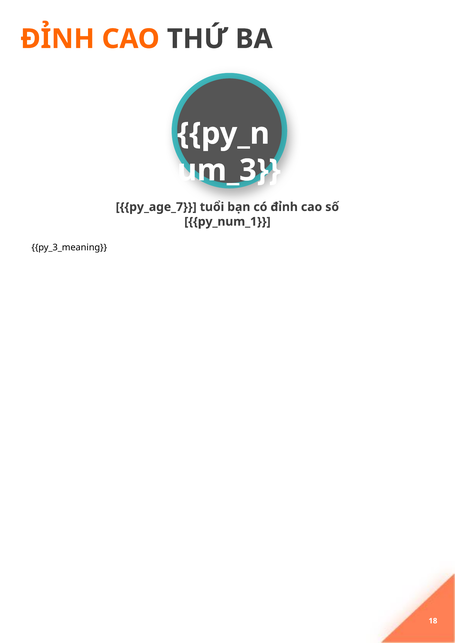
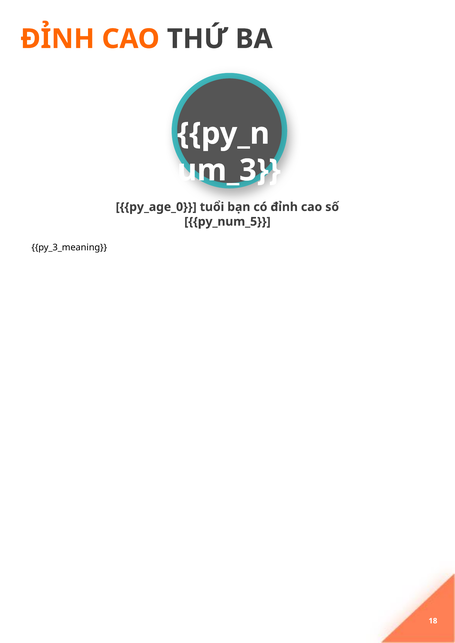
py_age_7: py_age_7 -> py_age_0
py_num_1: py_num_1 -> py_num_5
